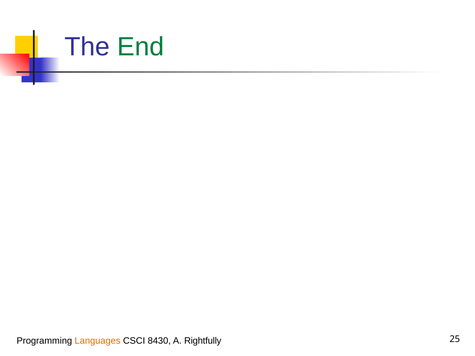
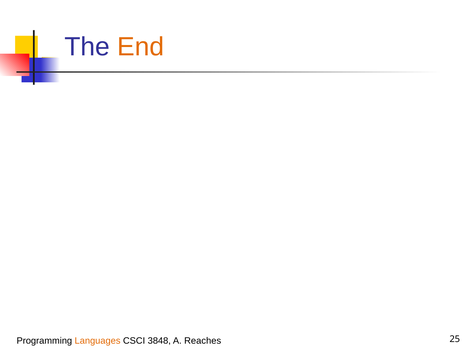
End colour: green -> orange
8430: 8430 -> 3848
Rightfully: Rightfully -> Reaches
